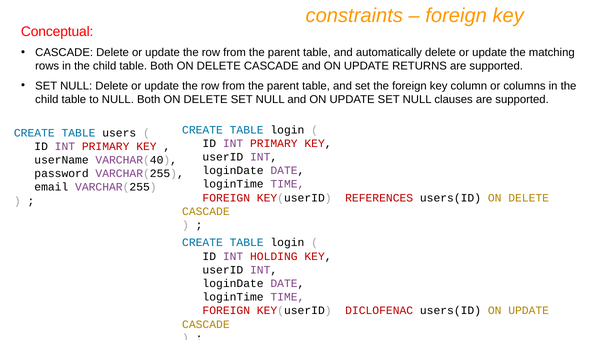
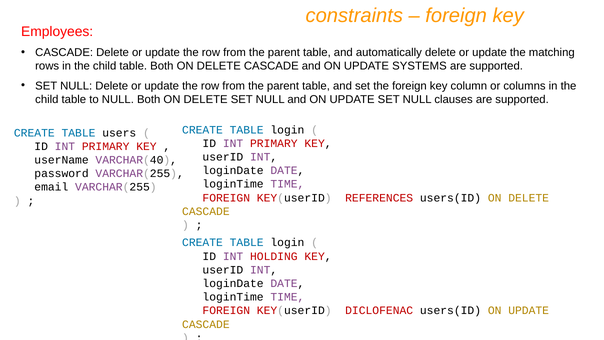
Conceptual: Conceptual -> Employees
RETURNS: RETURNS -> SYSTEMS
